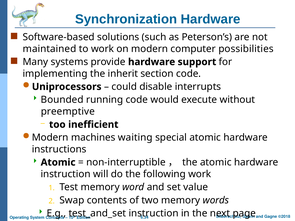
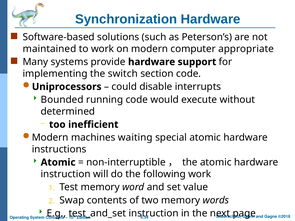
possibilities: possibilities -> appropriate
inherit: inherit -> switch
preemptive: preemptive -> determined
